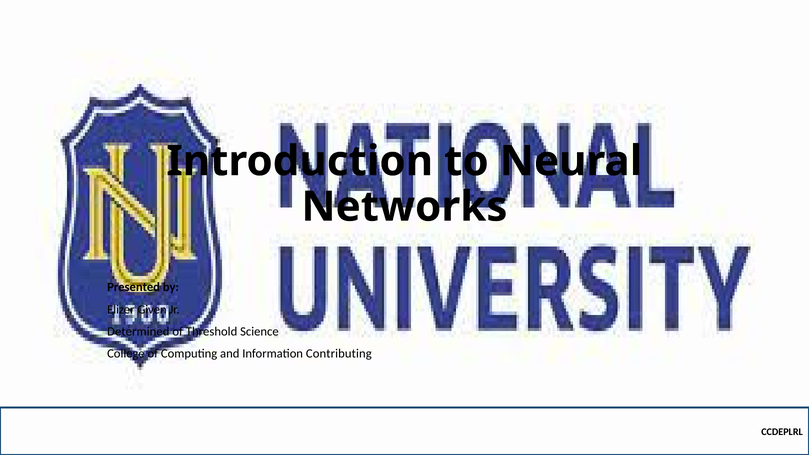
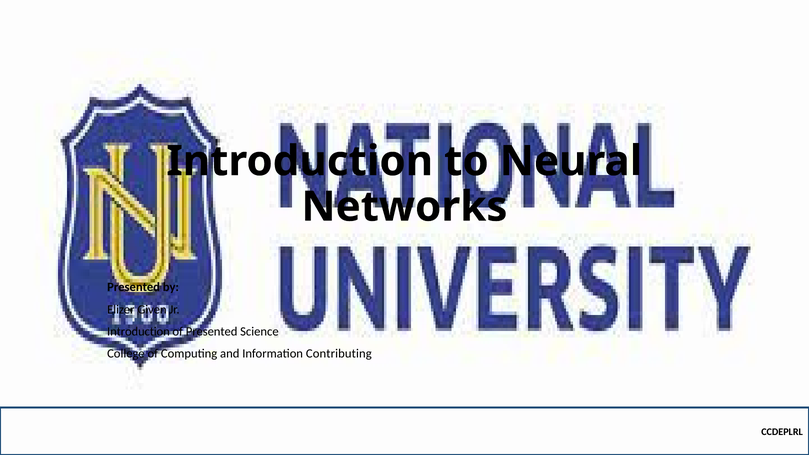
Determined at (138, 332): Determined -> Introduction
of Threshold: Threshold -> Presented
